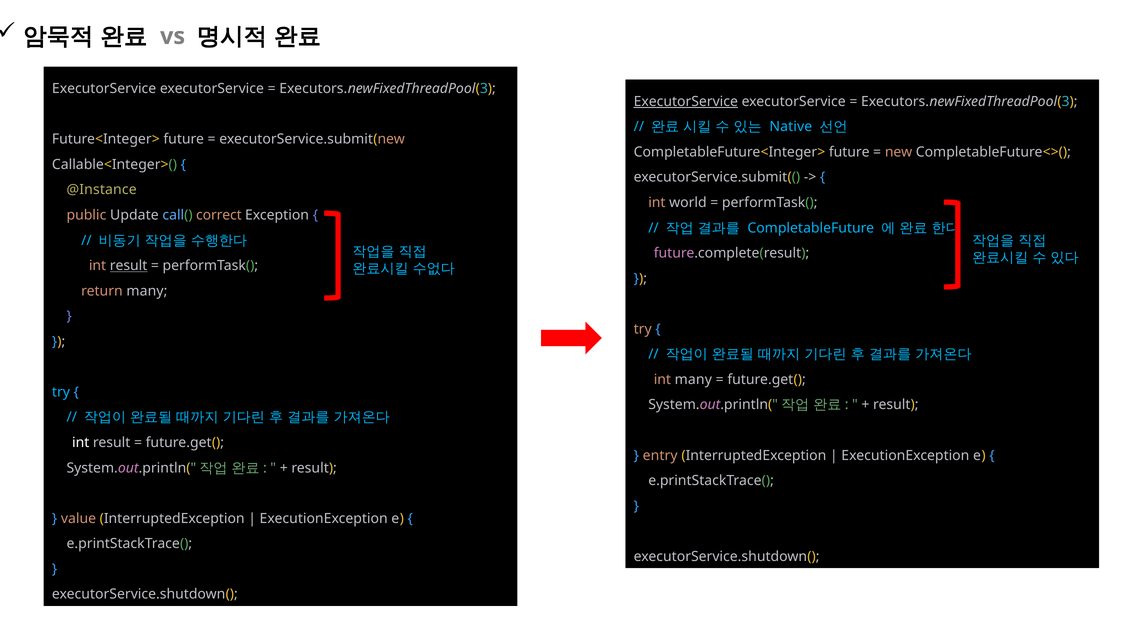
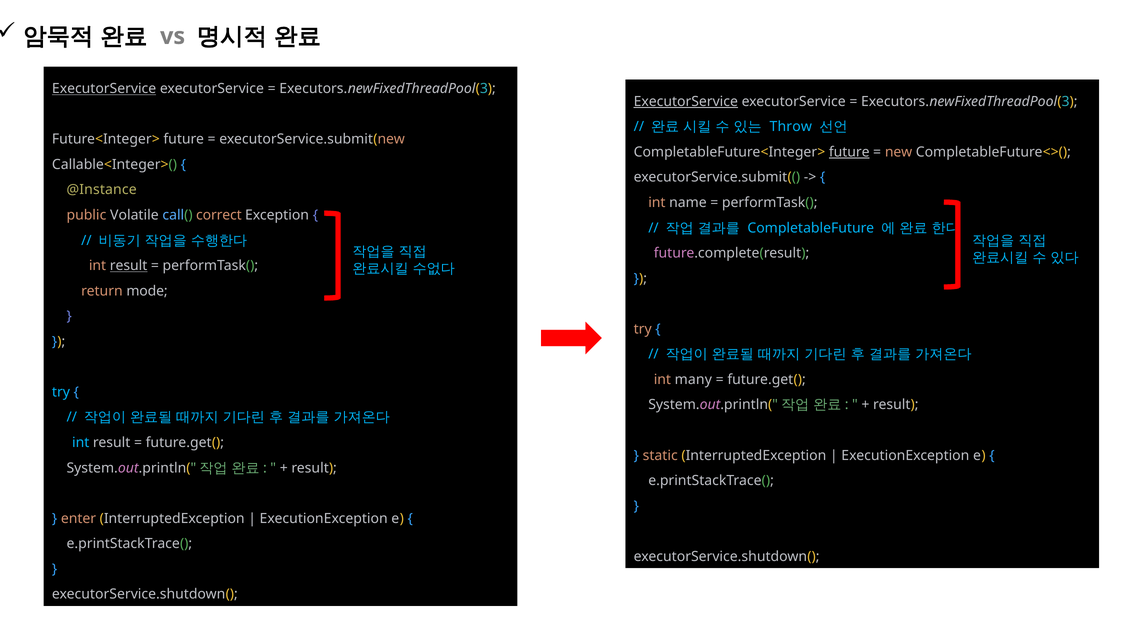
ExecutorService at (104, 89) underline: none -> present
Native: Native -> Throw
future at (849, 152) underline: none -> present
world: world -> name
Update: Update -> Volatile
return many: many -> mode
int at (81, 442) colour: white -> light blue
entry: entry -> static
value: value -> enter
